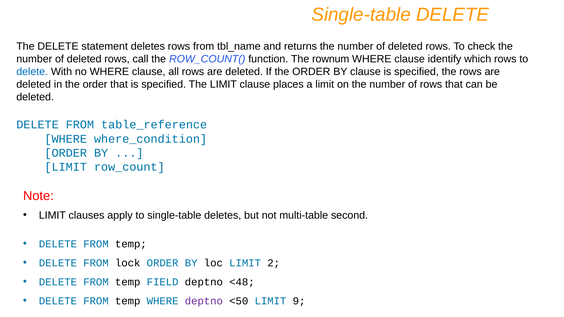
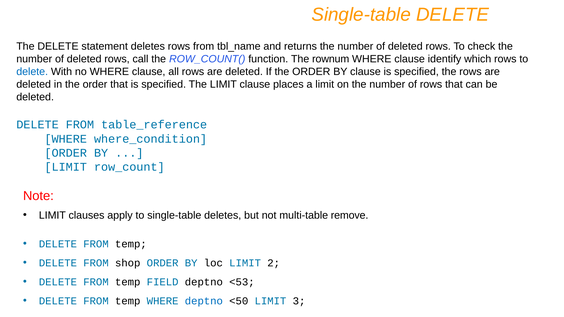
second: second -> remove
lock: lock -> shop
<48: <48 -> <53
deptno at (204, 301) colour: purple -> blue
9: 9 -> 3
